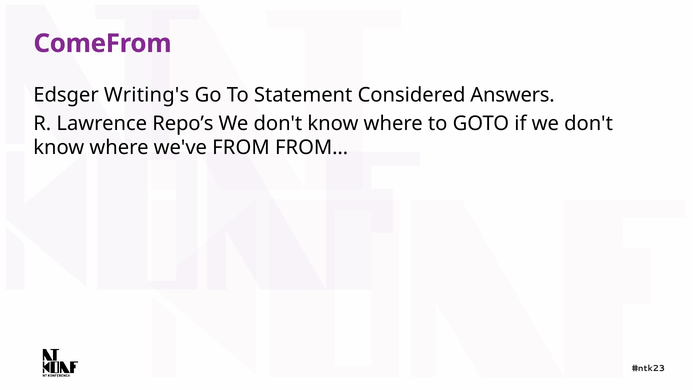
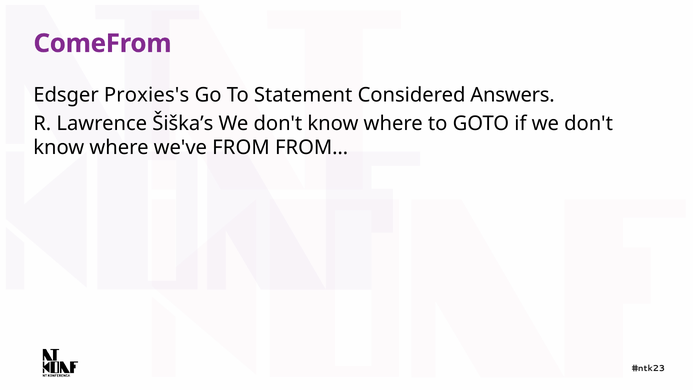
Writing's: Writing's -> Proxies's
Repo’s: Repo’s -> Šiška’s
